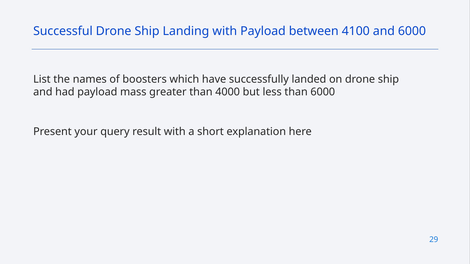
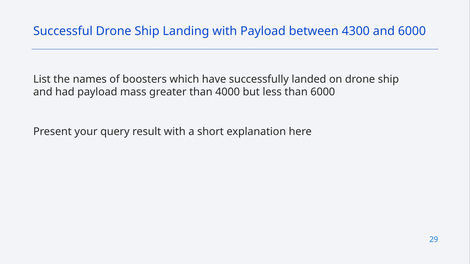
4100: 4100 -> 4300
